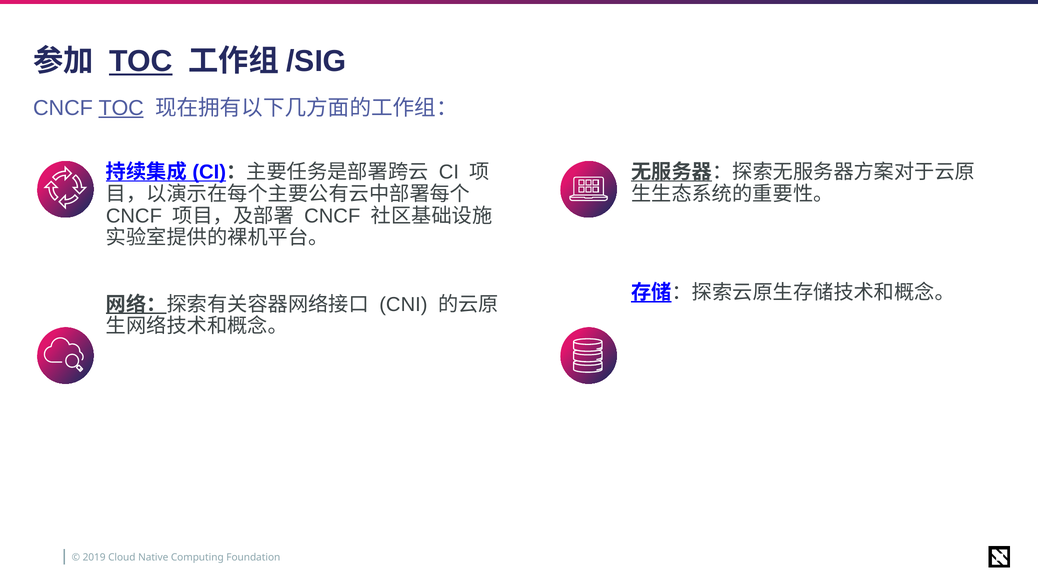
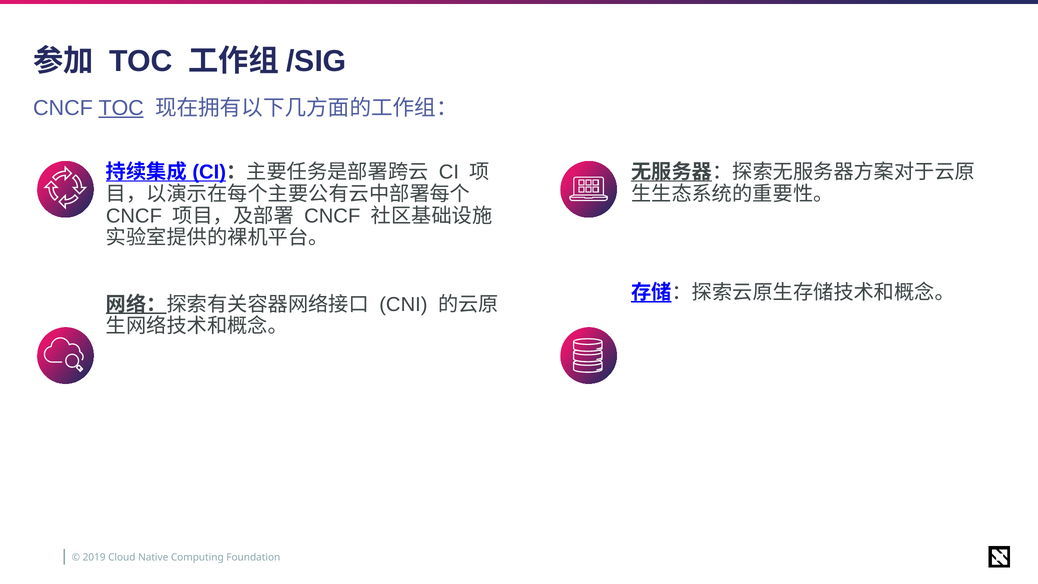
TOC at (141, 61) underline: present -> none
